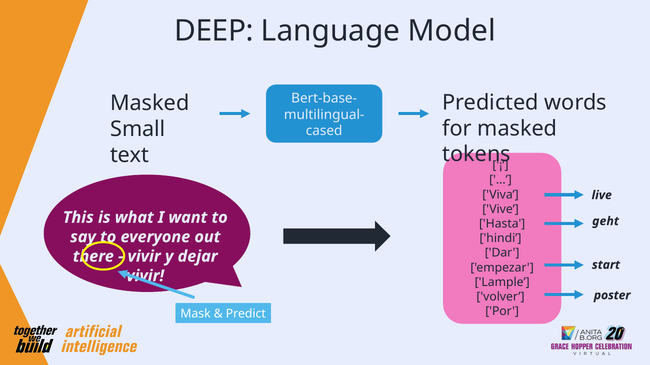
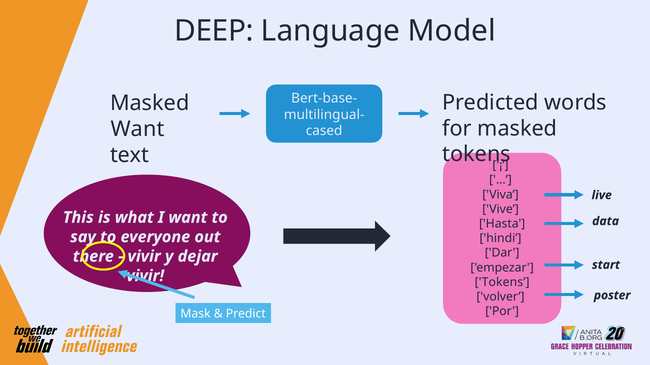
Small at (138, 129): Small -> Want
geht: geht -> data
Lample at (502, 283): Lample -> Tokens
